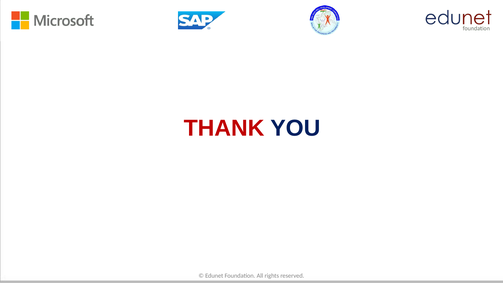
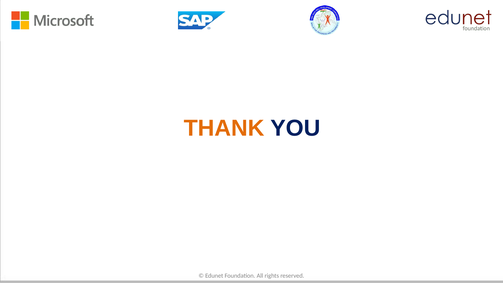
THANK colour: red -> orange
